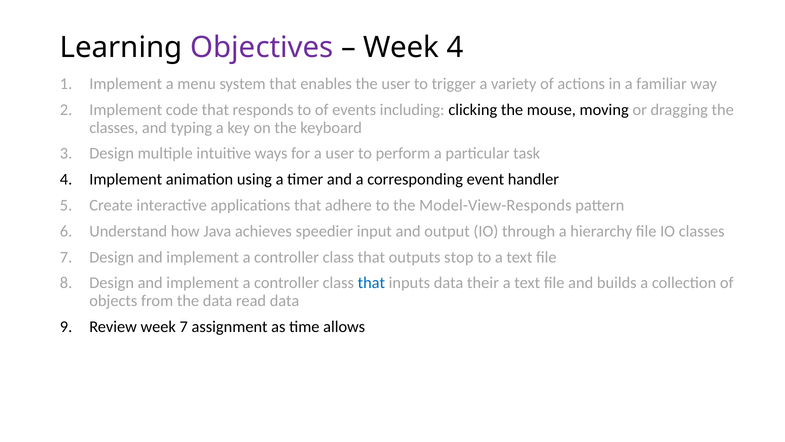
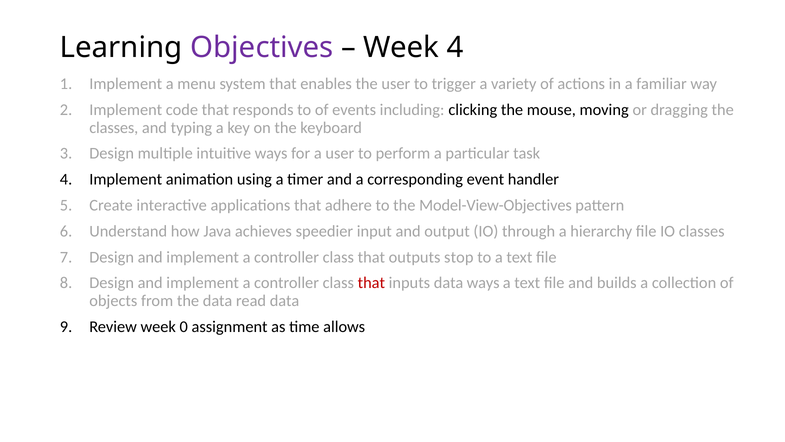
Model-View-Responds: Model-View-Responds -> Model-View-Objectives
that at (371, 283) colour: blue -> red
data their: their -> ways
week 7: 7 -> 0
